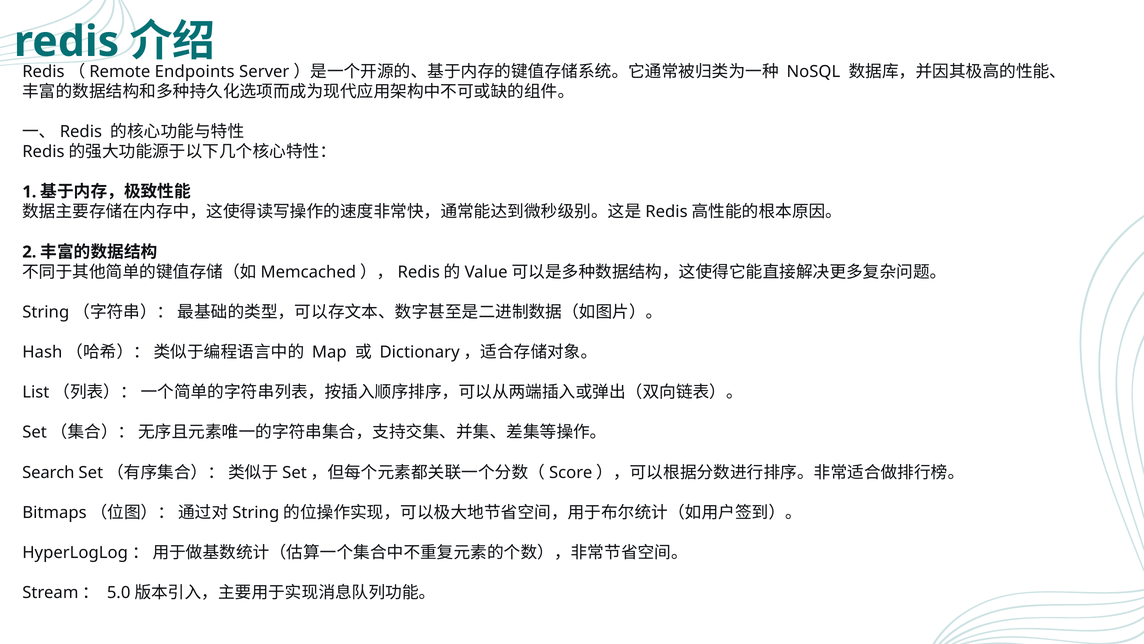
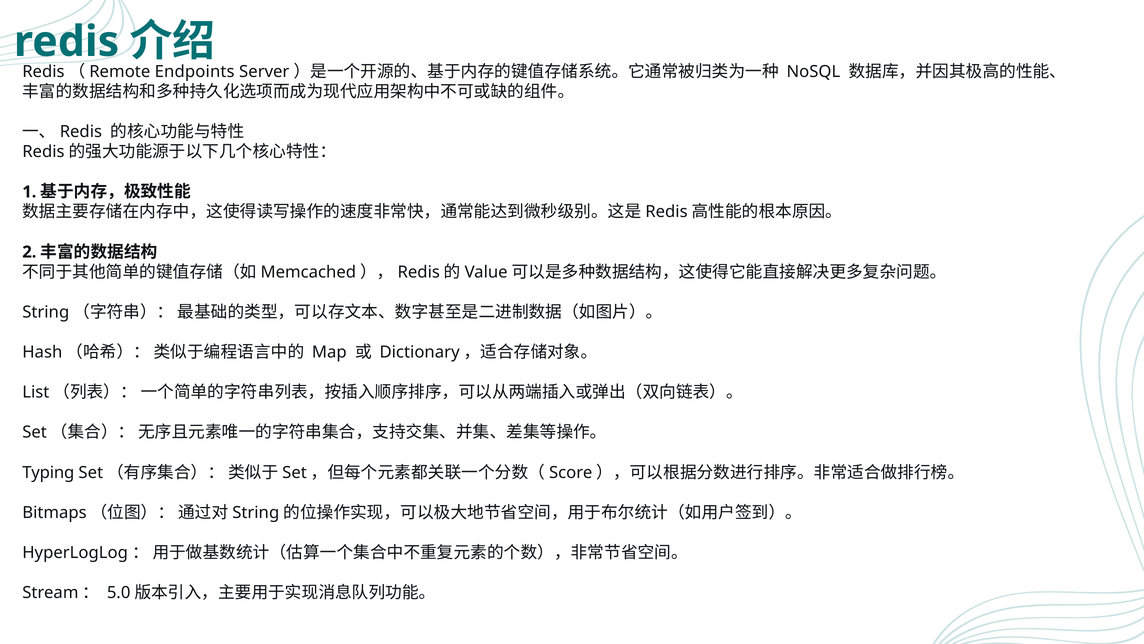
Search: Search -> Typing
